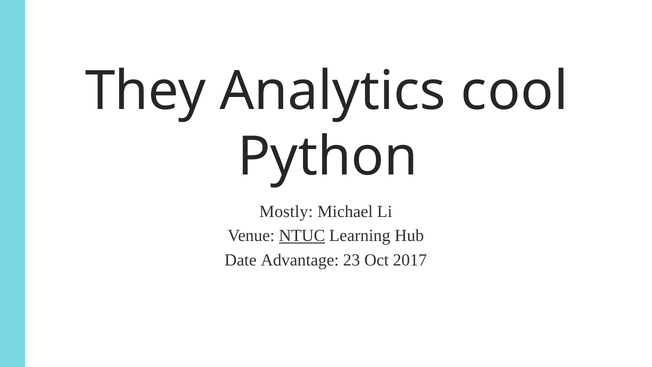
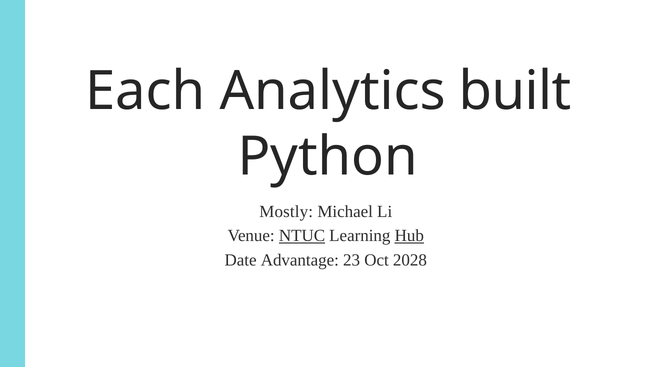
They: They -> Each
cool: cool -> built
Hub underline: none -> present
2017: 2017 -> 2028
